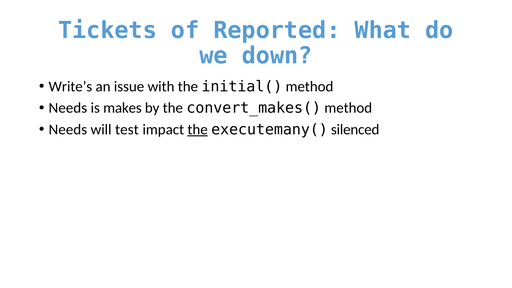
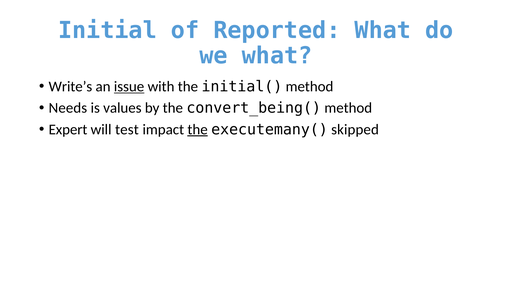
Tickets: Tickets -> Initial
we down: down -> what
issue underline: none -> present
makes: makes -> values
convert_makes(: convert_makes( -> convert_being(
Needs at (68, 130): Needs -> Expert
silenced: silenced -> skipped
